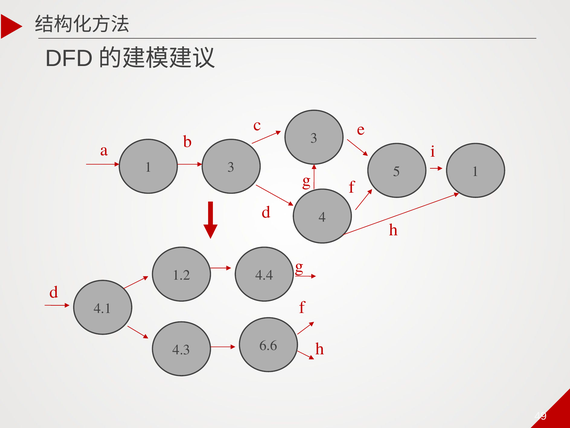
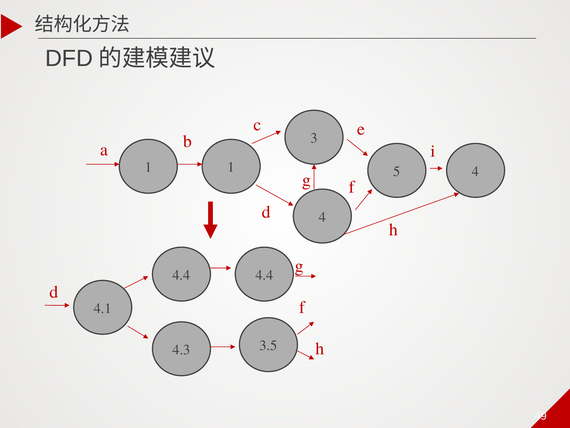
1 3: 3 -> 1
5 1: 1 -> 4
1.2 at (181, 275): 1.2 -> 4.4
6.6: 6.6 -> 3.5
